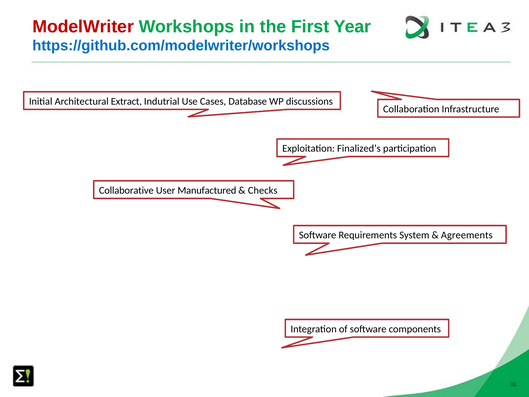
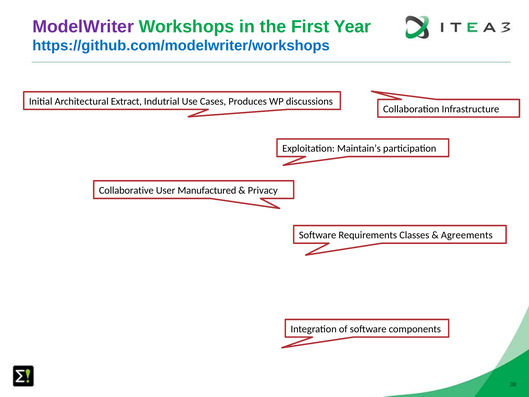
ModelWriter colour: red -> purple
Database: Database -> Produces
Finalized’s: Finalized’s -> Maintain’s
Checks: Checks -> Privacy
System: System -> Classes
